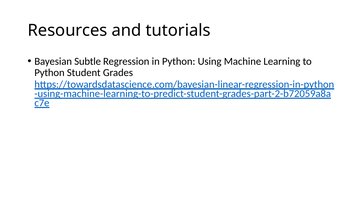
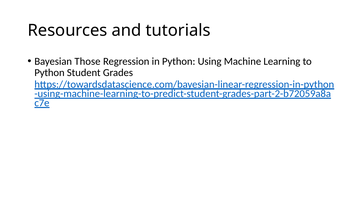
Subtle: Subtle -> Those
